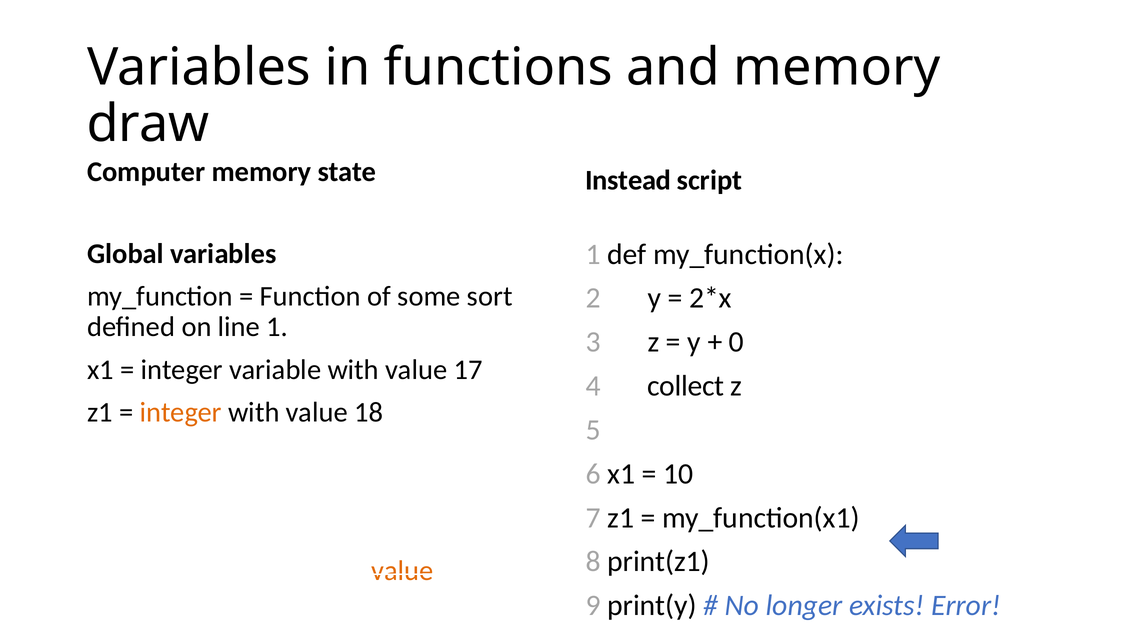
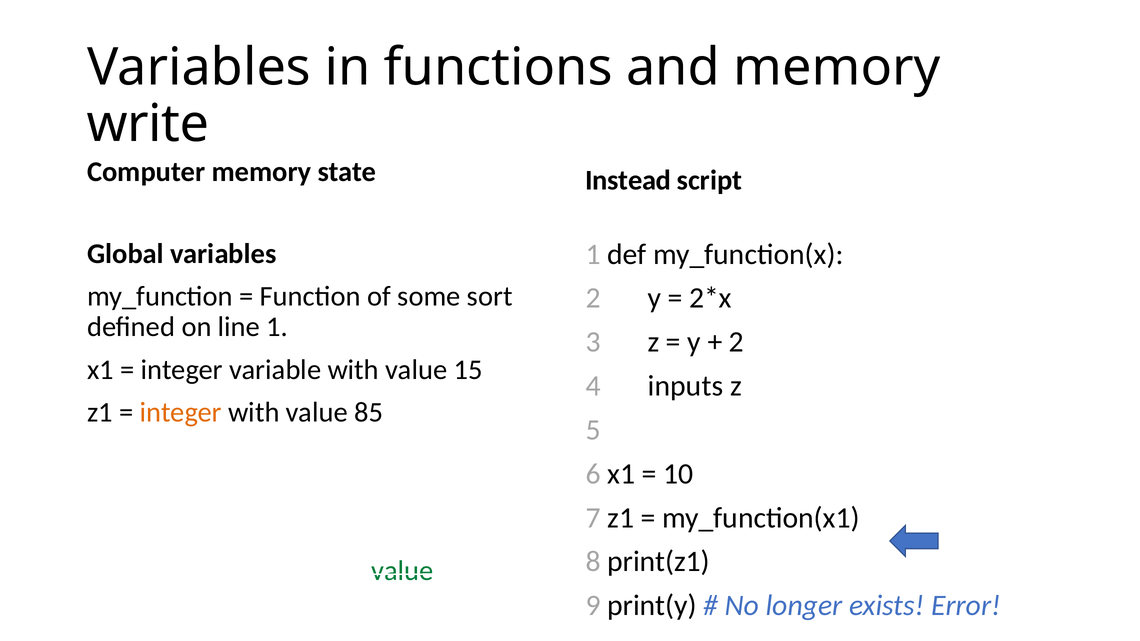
draw: draw -> write
0 at (736, 342): 0 -> 2
17: 17 -> 15
collect: collect -> inputs
18: 18 -> 85
value at (402, 571) colour: orange -> green
